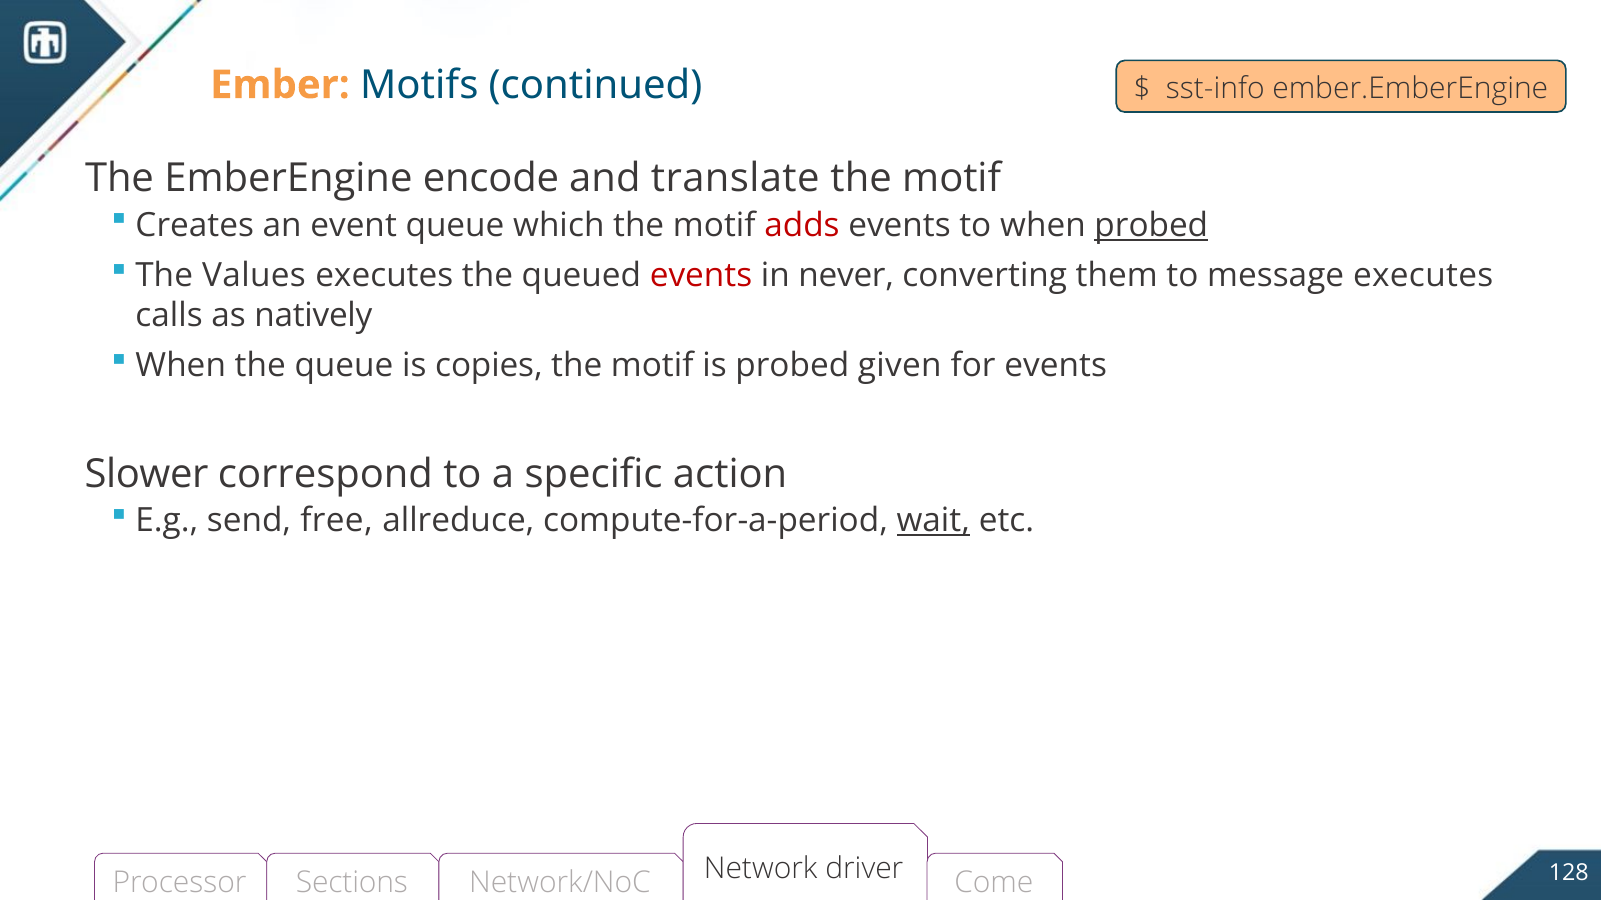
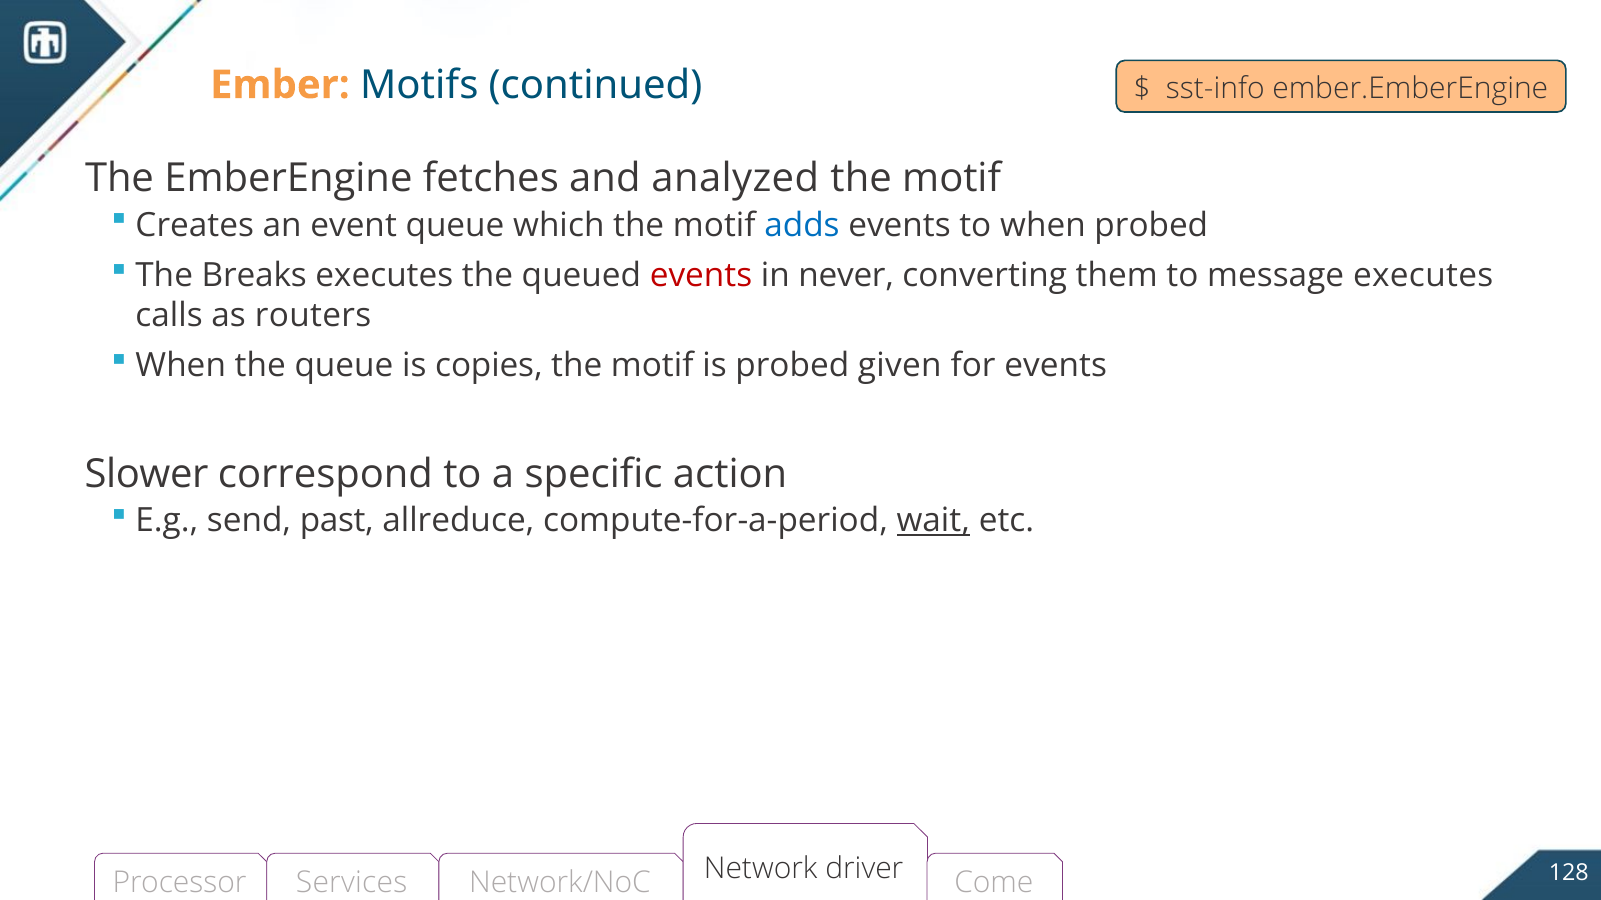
encode: encode -> fetches
translate: translate -> analyzed
adds colour: red -> blue
probed at (1151, 225) underline: present -> none
Values: Values -> Breaks
natively: natively -> routers
free: free -> past
Sections: Sections -> Services
